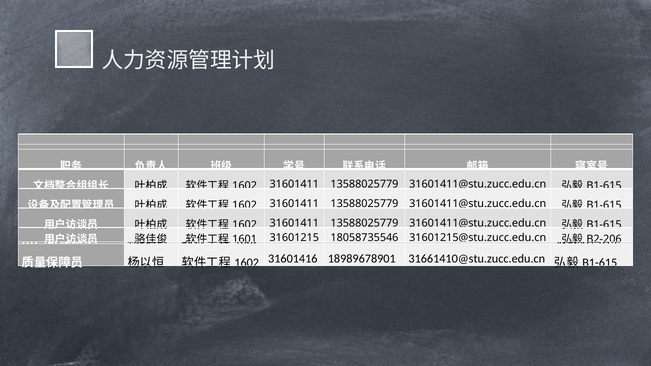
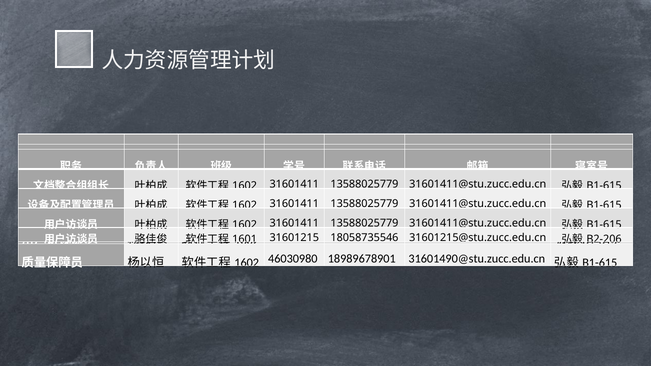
31601416: 31601416 -> 46030980
31661410@stu.zucc.edu.cn: 31661410@stu.zucc.edu.cn -> 31601490@stu.zucc.edu.cn
